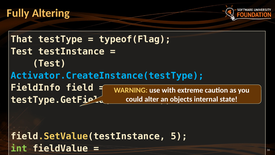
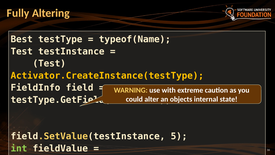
That: That -> Best
typeof(Flag: typeof(Flag -> typeof(Name
Activator.CreateInstance(testType colour: light blue -> yellow
